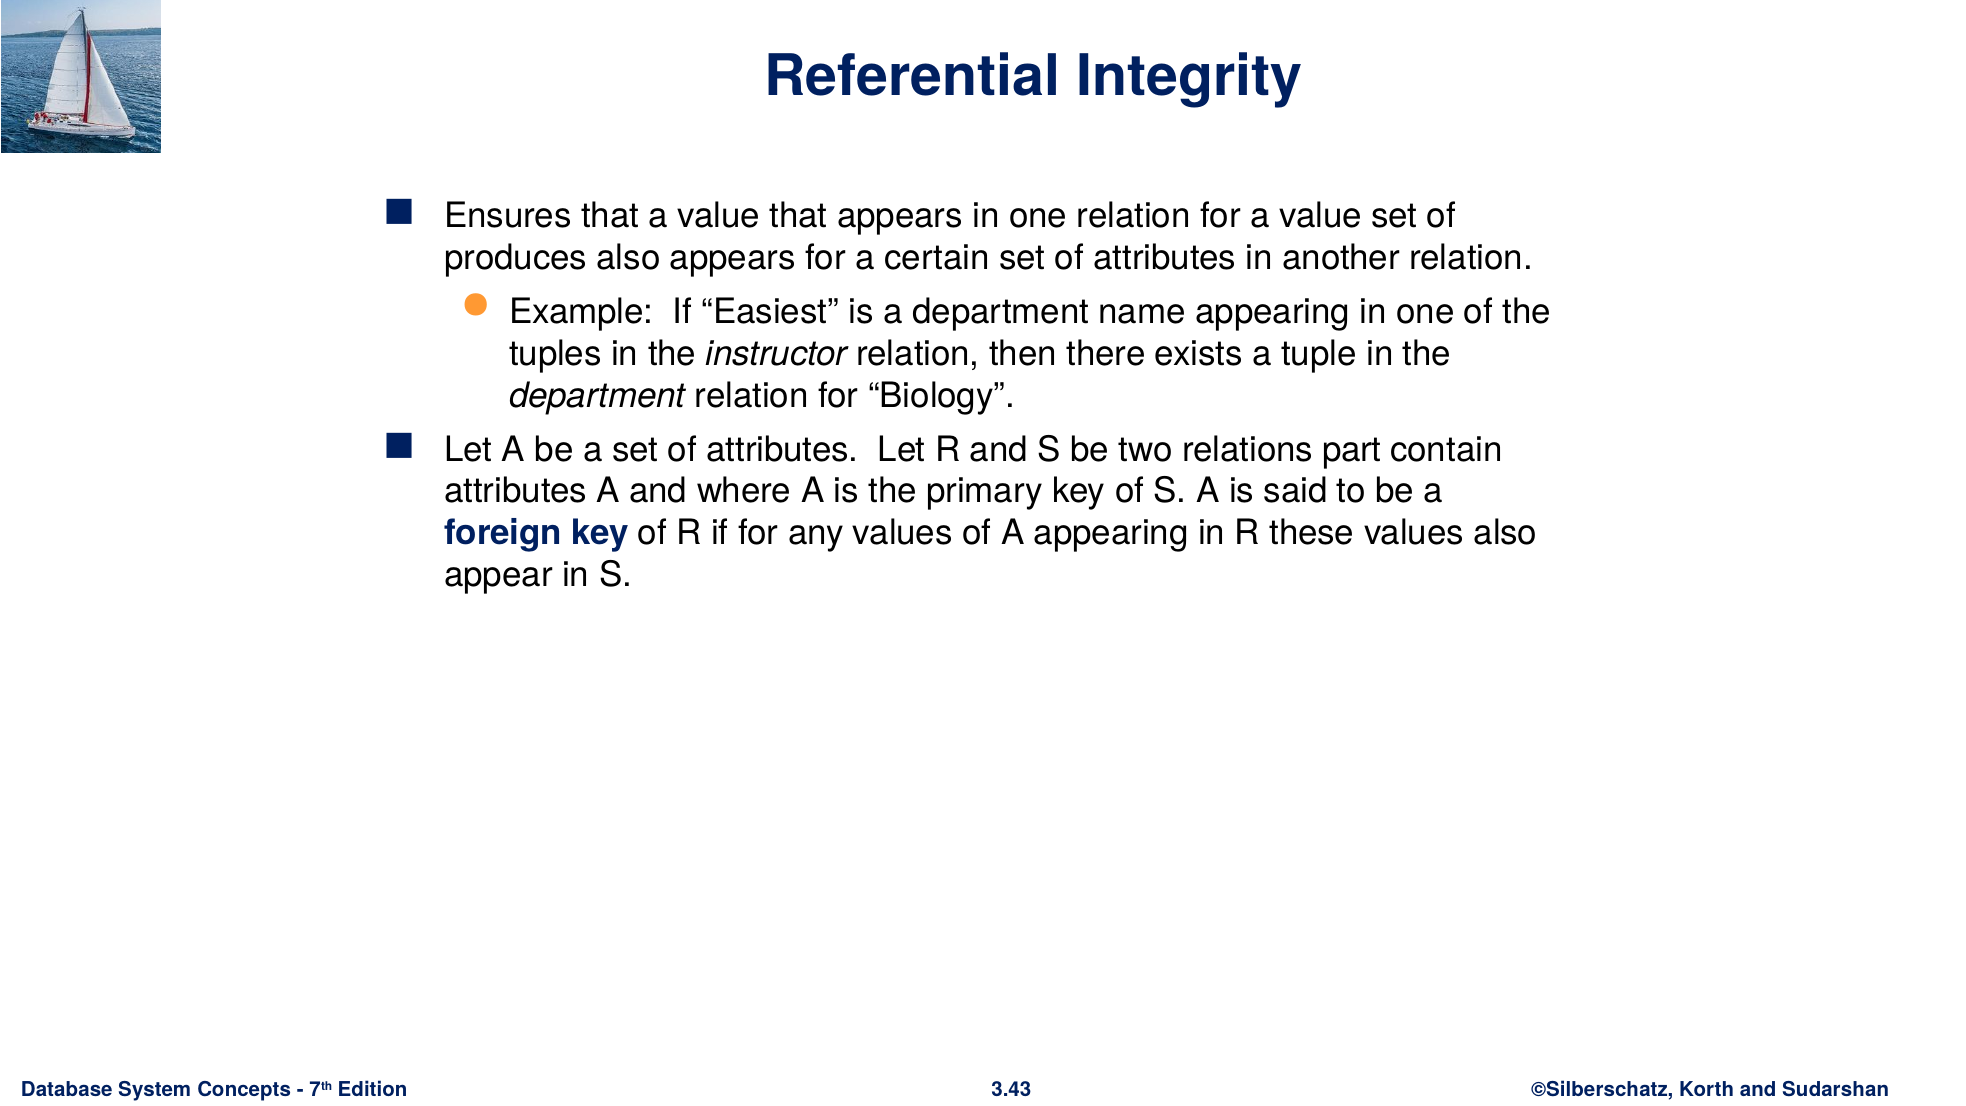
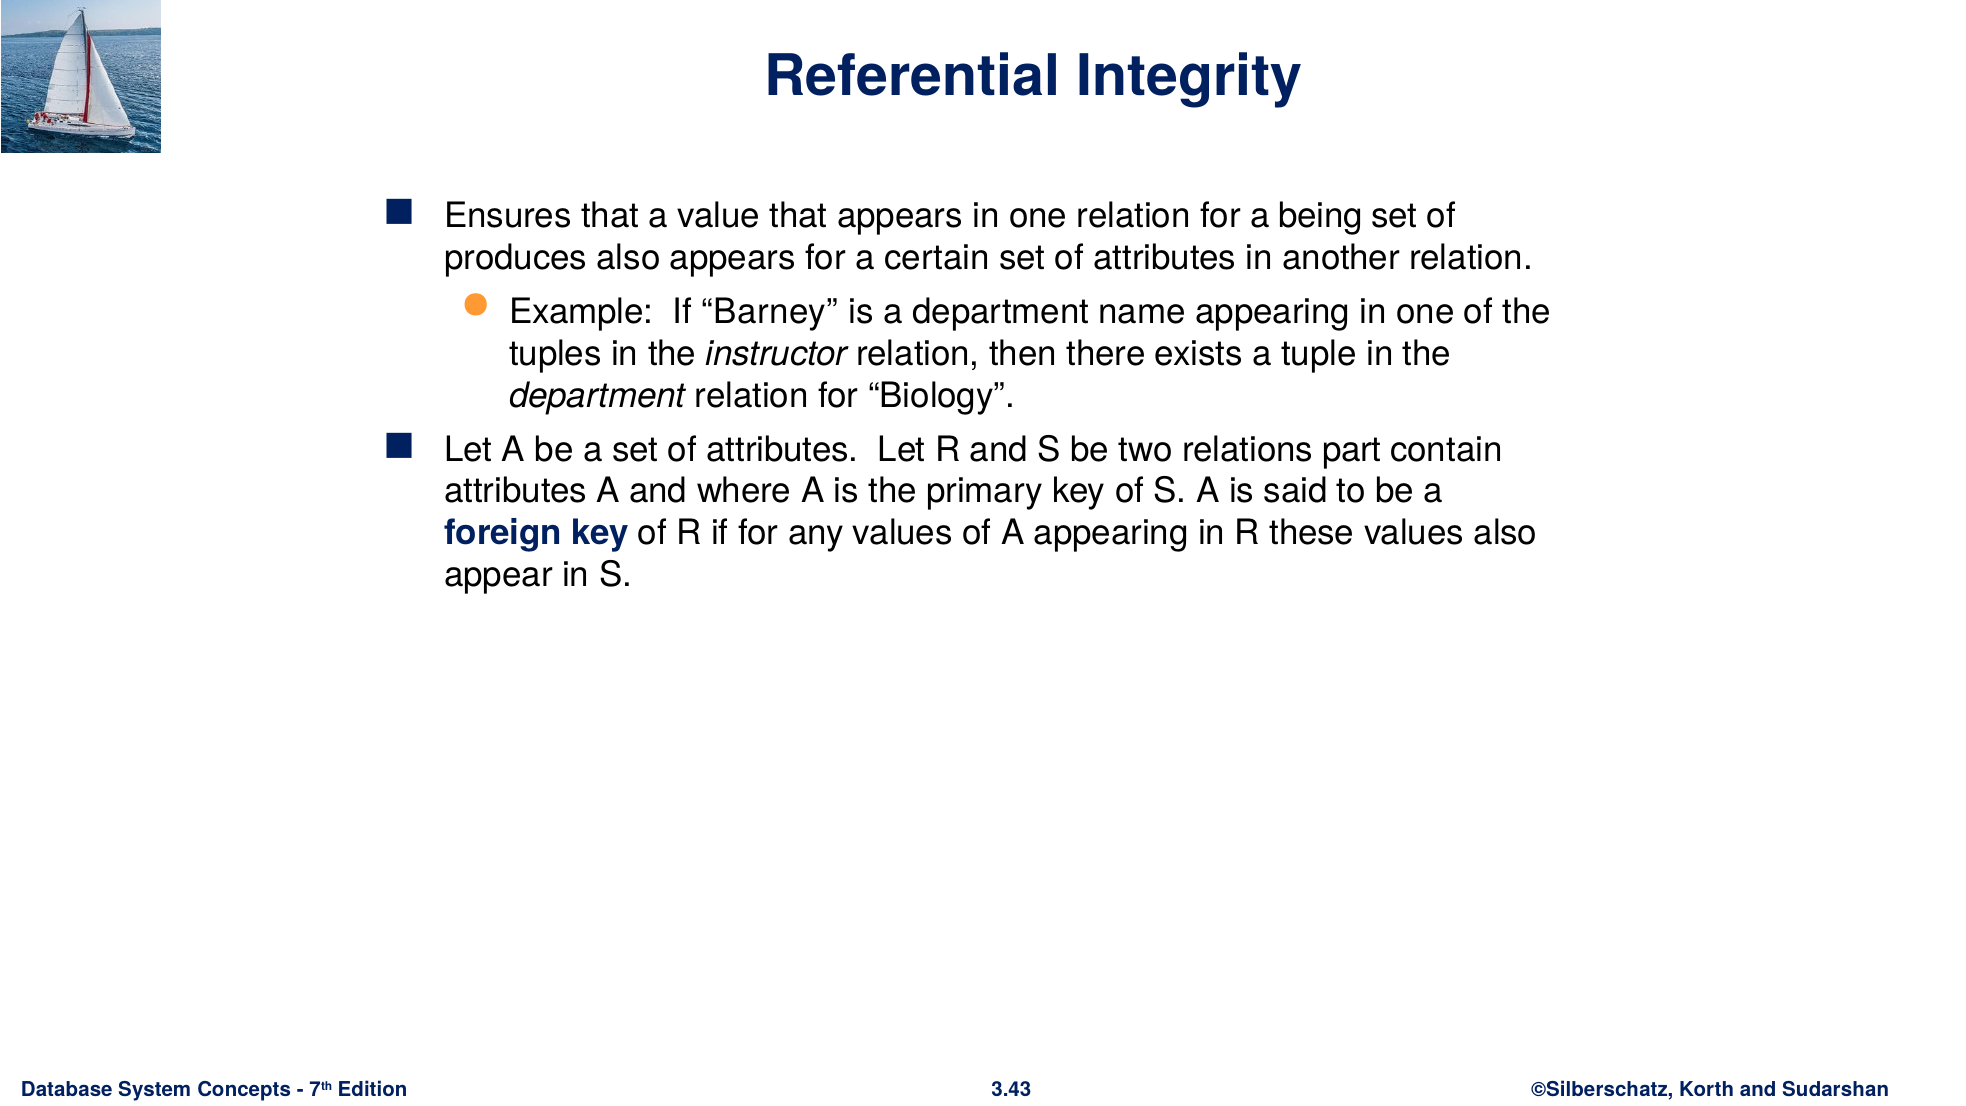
for a value: value -> being
Easiest: Easiest -> Barney
